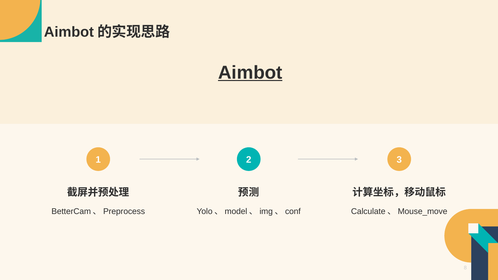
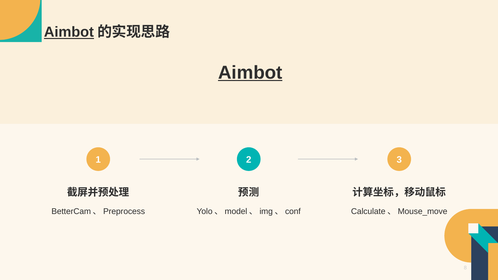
Aimbot at (69, 32) underline: none -> present
